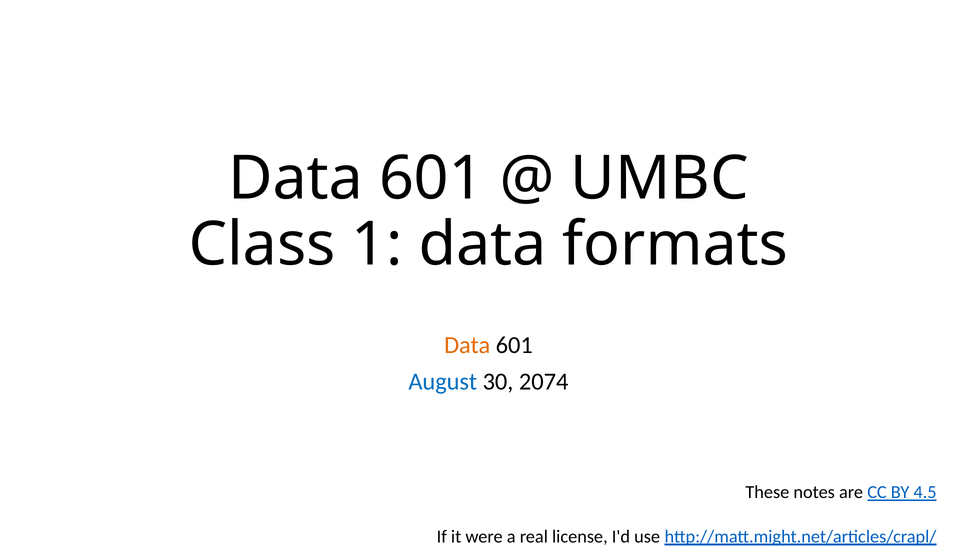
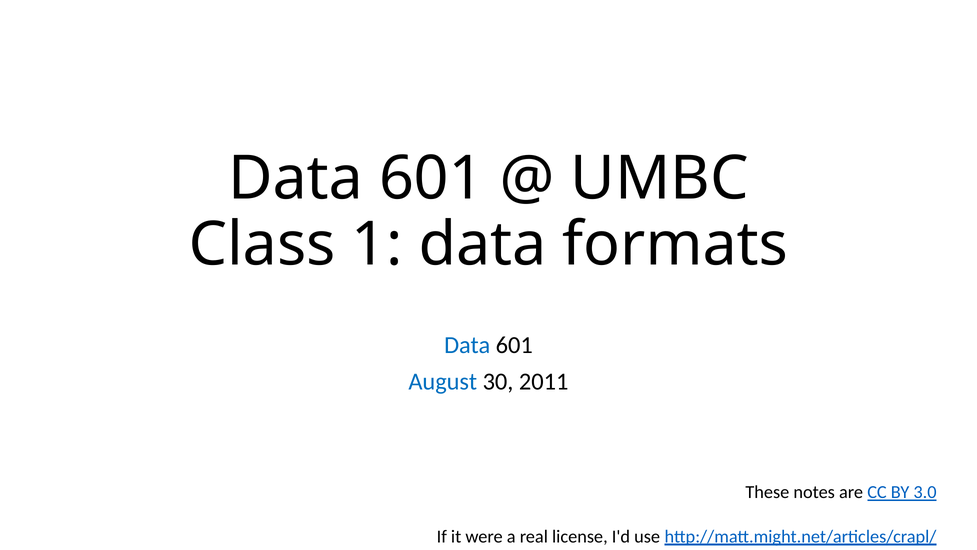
Data at (467, 345) colour: orange -> blue
2074: 2074 -> 2011
4.5: 4.5 -> 3.0
